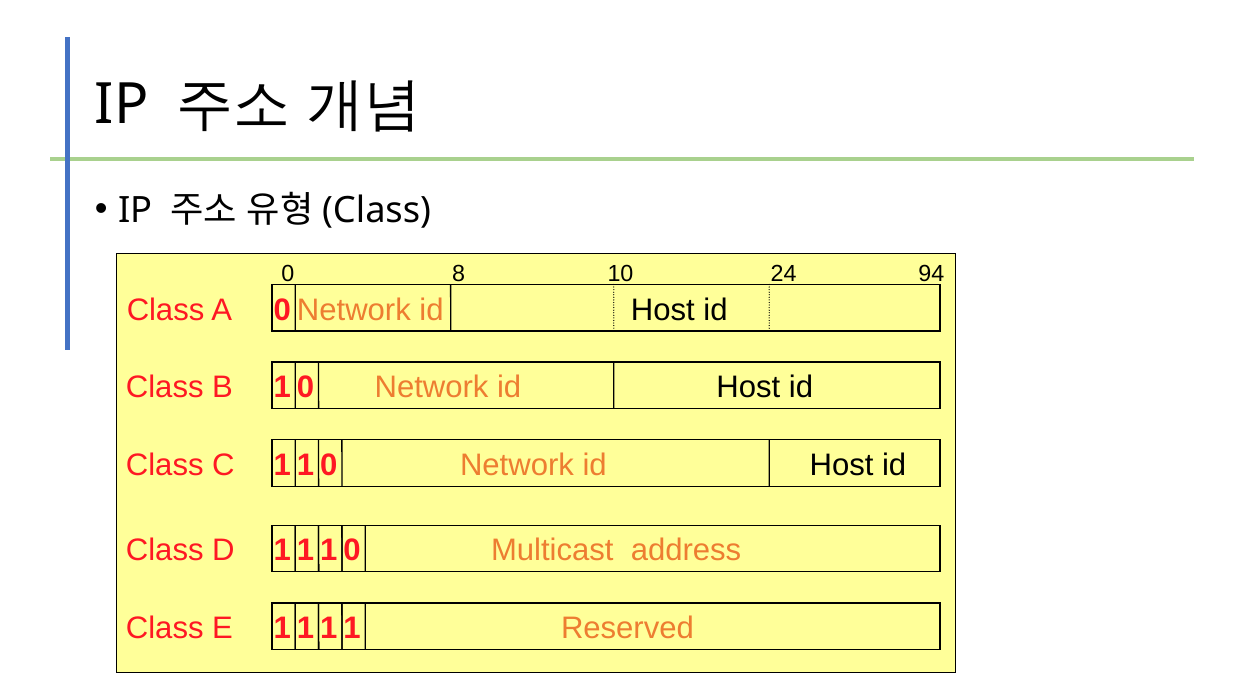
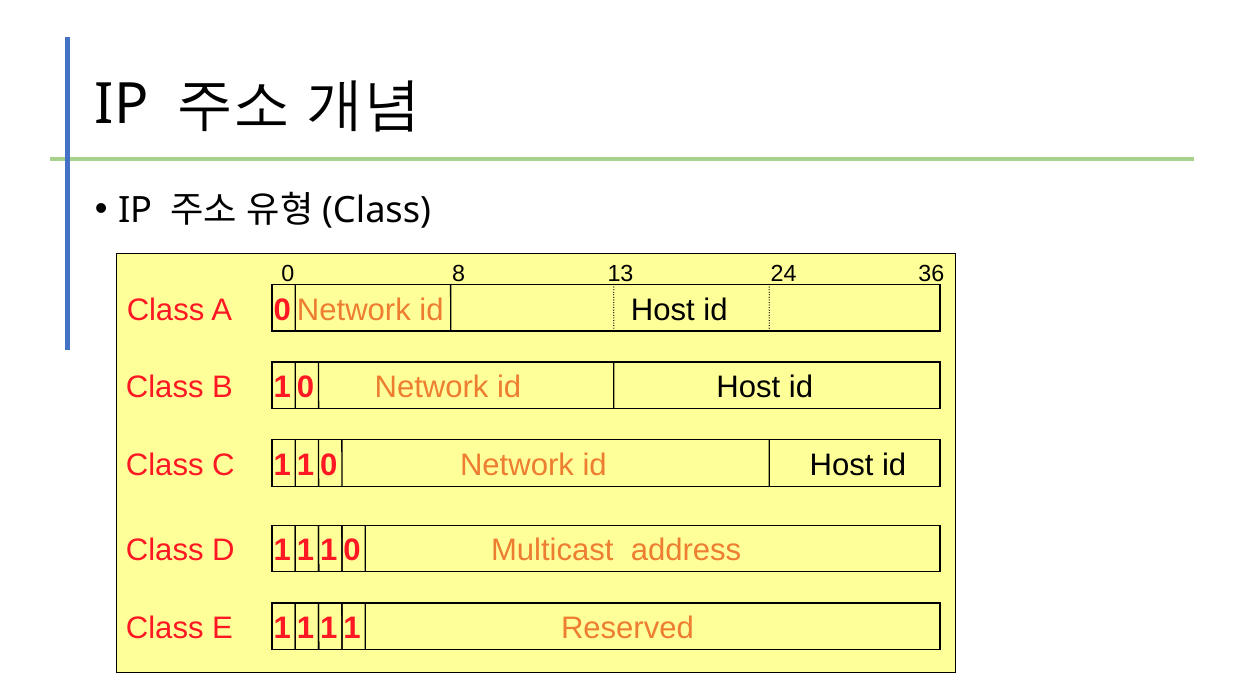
10 at (621, 274): 10 -> 13
94: 94 -> 36
